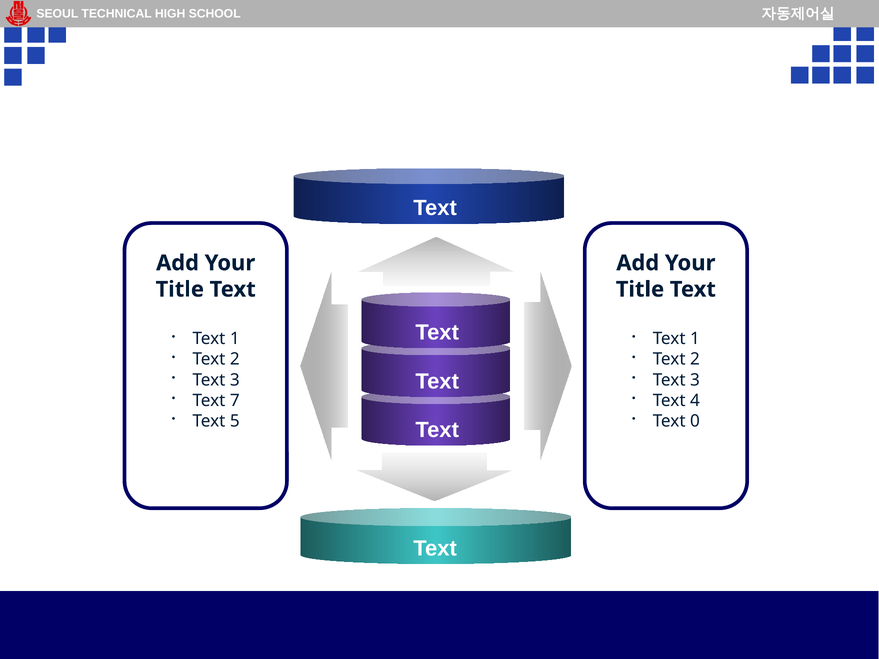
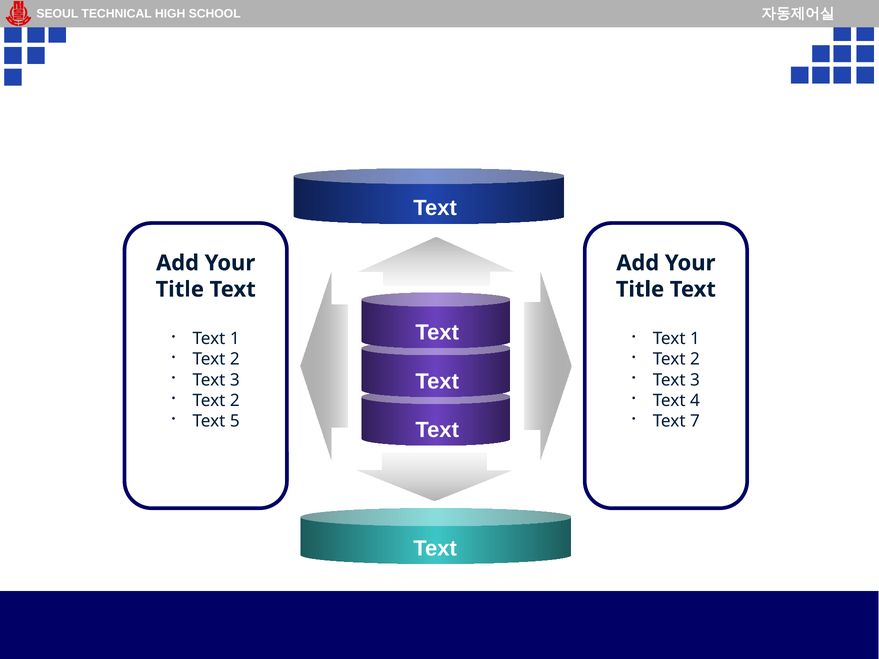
7 at (235, 401): 7 -> 2
0: 0 -> 7
